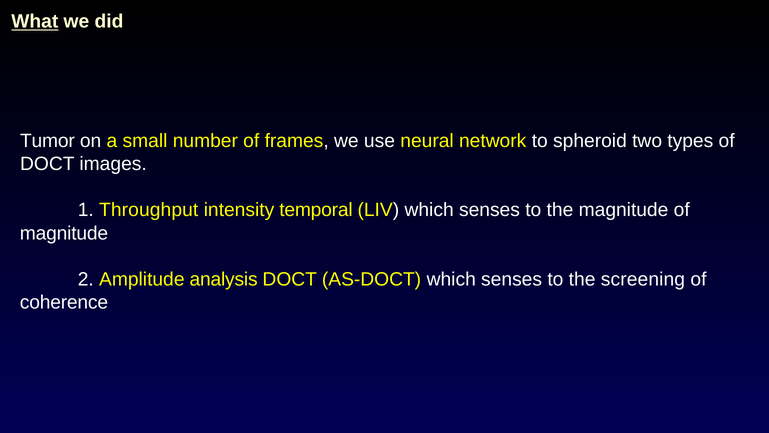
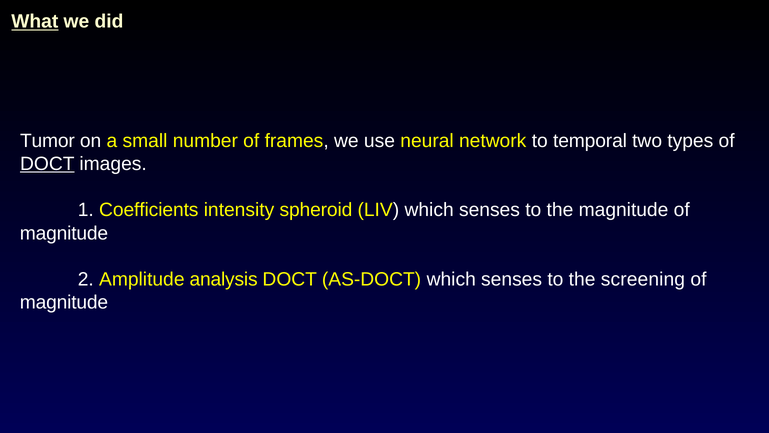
spheroid: spheroid -> temporal
DOCT at (47, 164) underline: none -> present
Throughput: Throughput -> Coefficients
temporal: temporal -> spheroid
coherence at (64, 302): coherence -> magnitude
